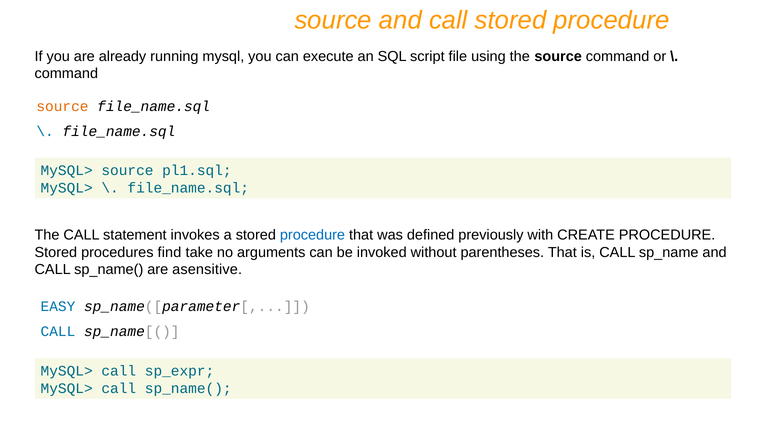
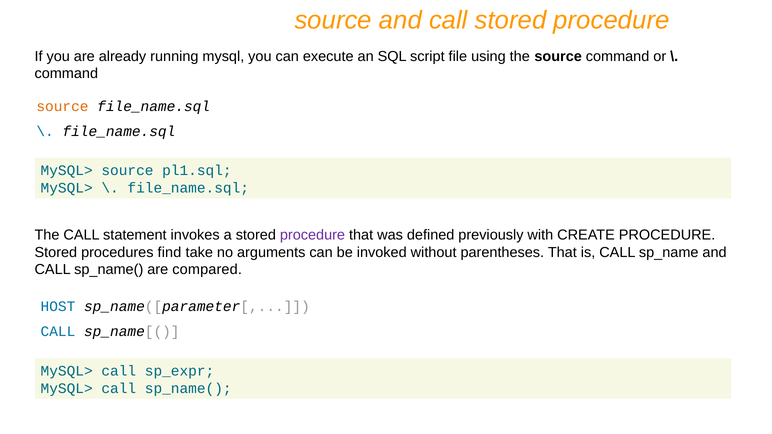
procedure at (312, 235) colour: blue -> purple
asensitive: asensitive -> compared
EASY: EASY -> HOST
